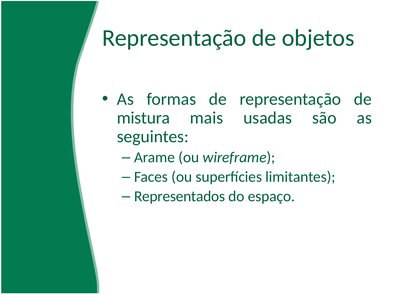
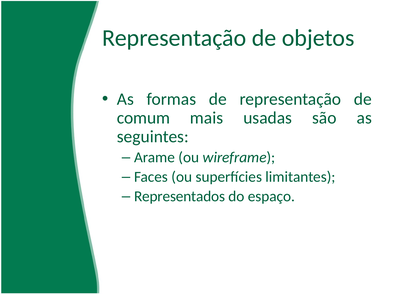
mistura: mistura -> comum
